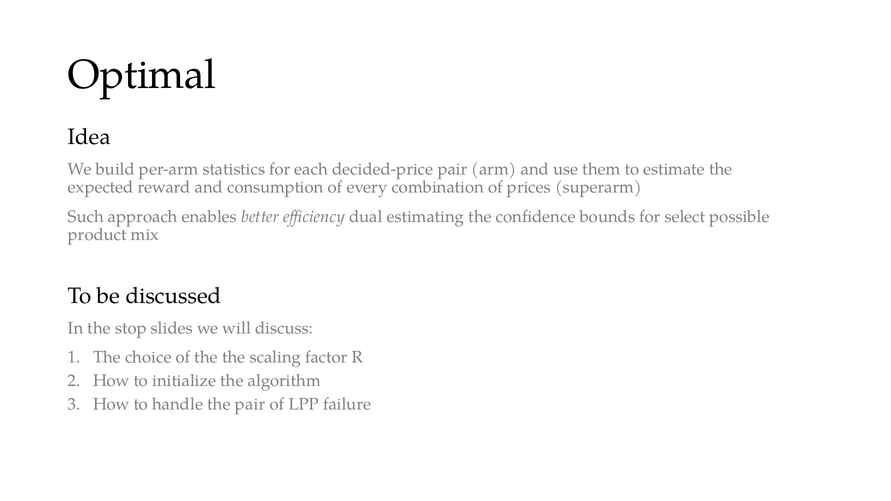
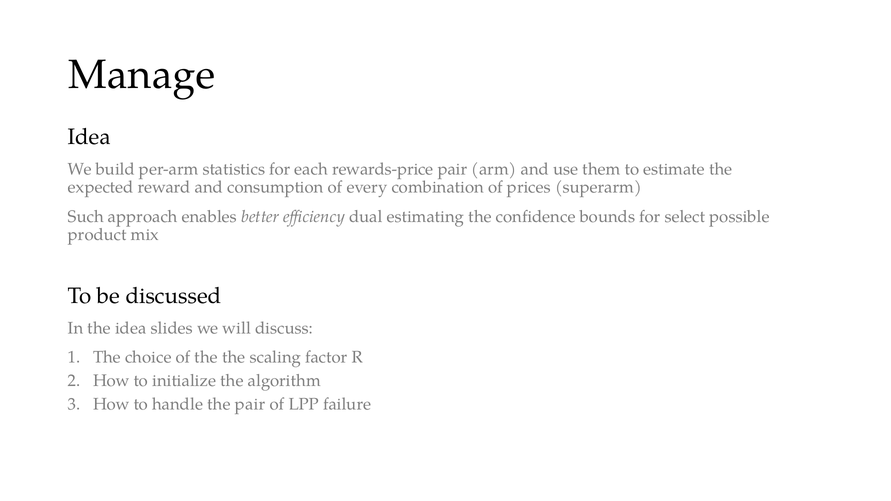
Optimal: Optimal -> Manage
decided-price: decided-price -> rewards-price
the stop: stop -> idea
